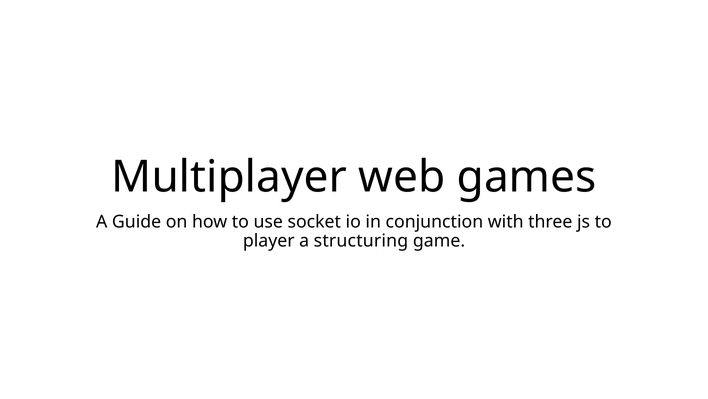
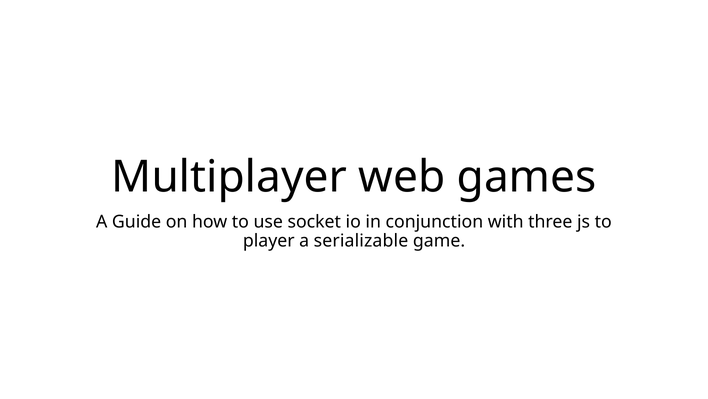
structuring: structuring -> serializable
